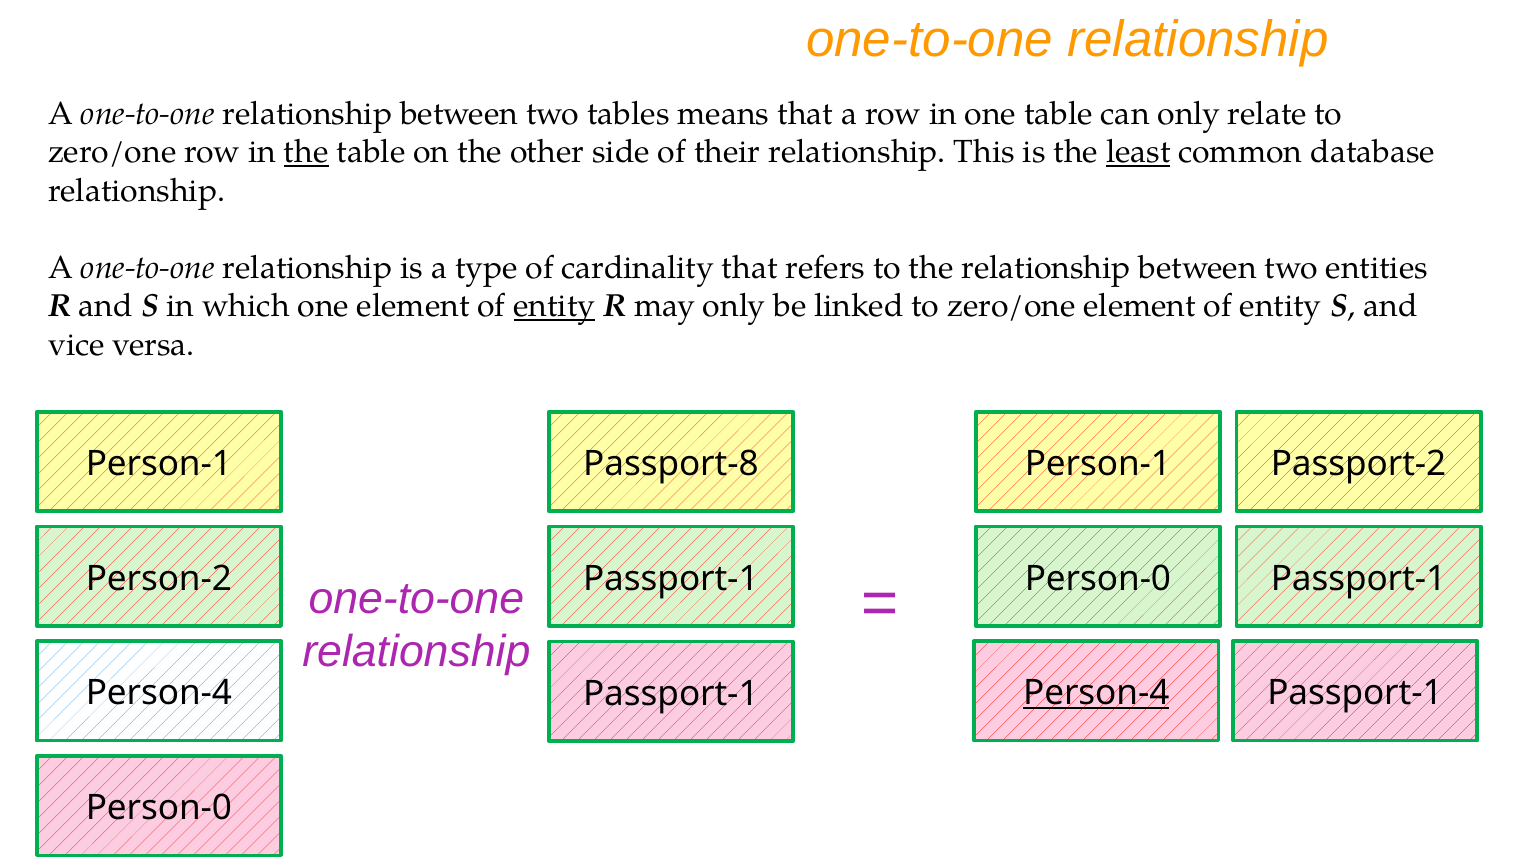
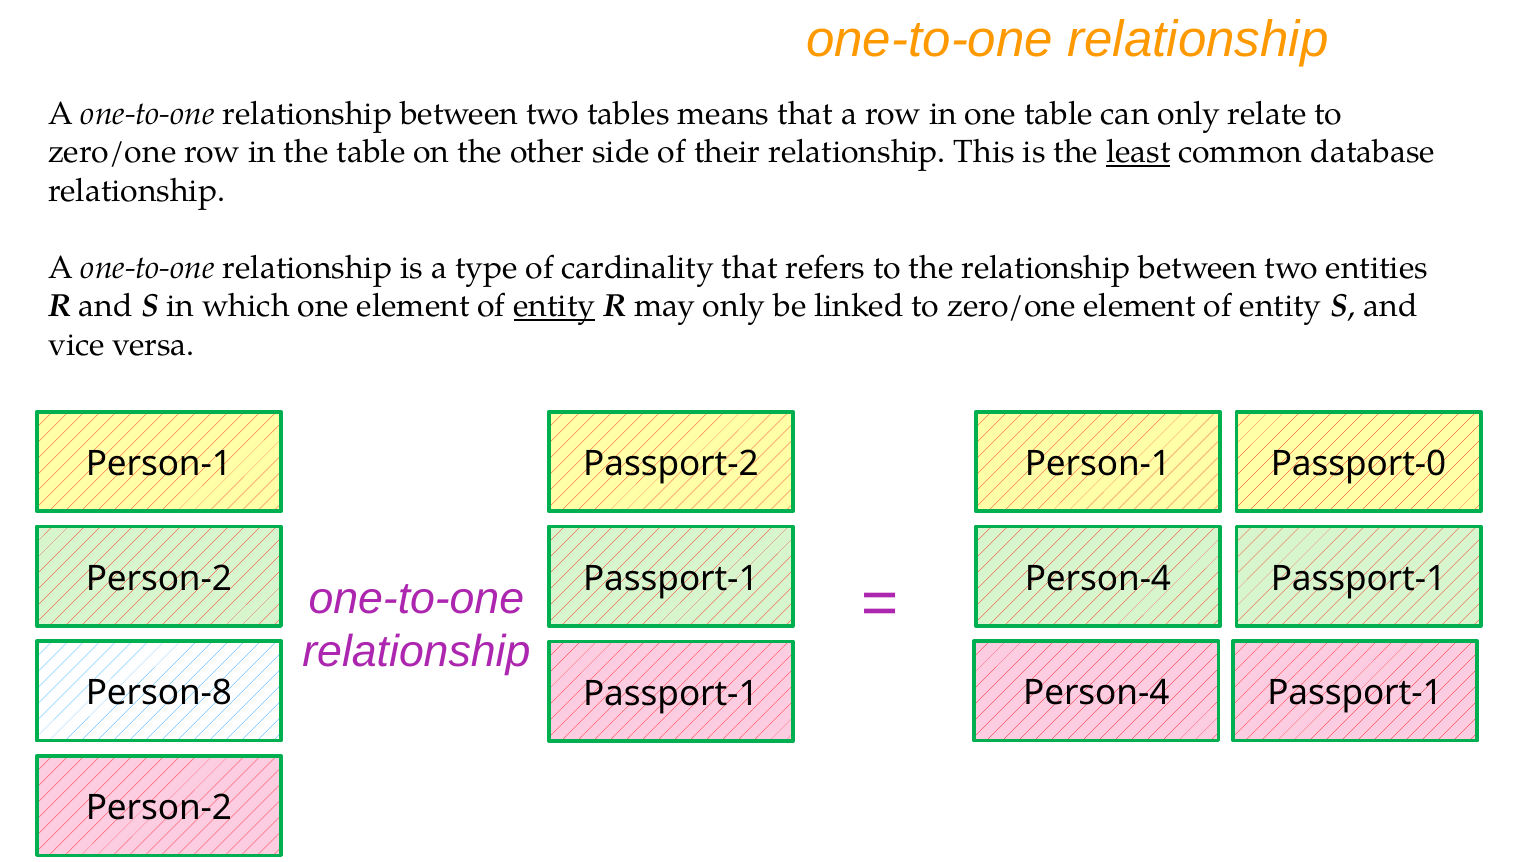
the at (306, 152) underline: present -> none
Passport-8: Passport-8 -> Passport-2
Passport-2: Passport-2 -> Passport-0
Person-2 Passport-1 Person-0: Person-0 -> Person-4
Person-4 at (159, 693): Person-4 -> Person-8
Person-4 at (1096, 693) underline: present -> none
Person-0 at (159, 808): Person-0 -> Person-2
